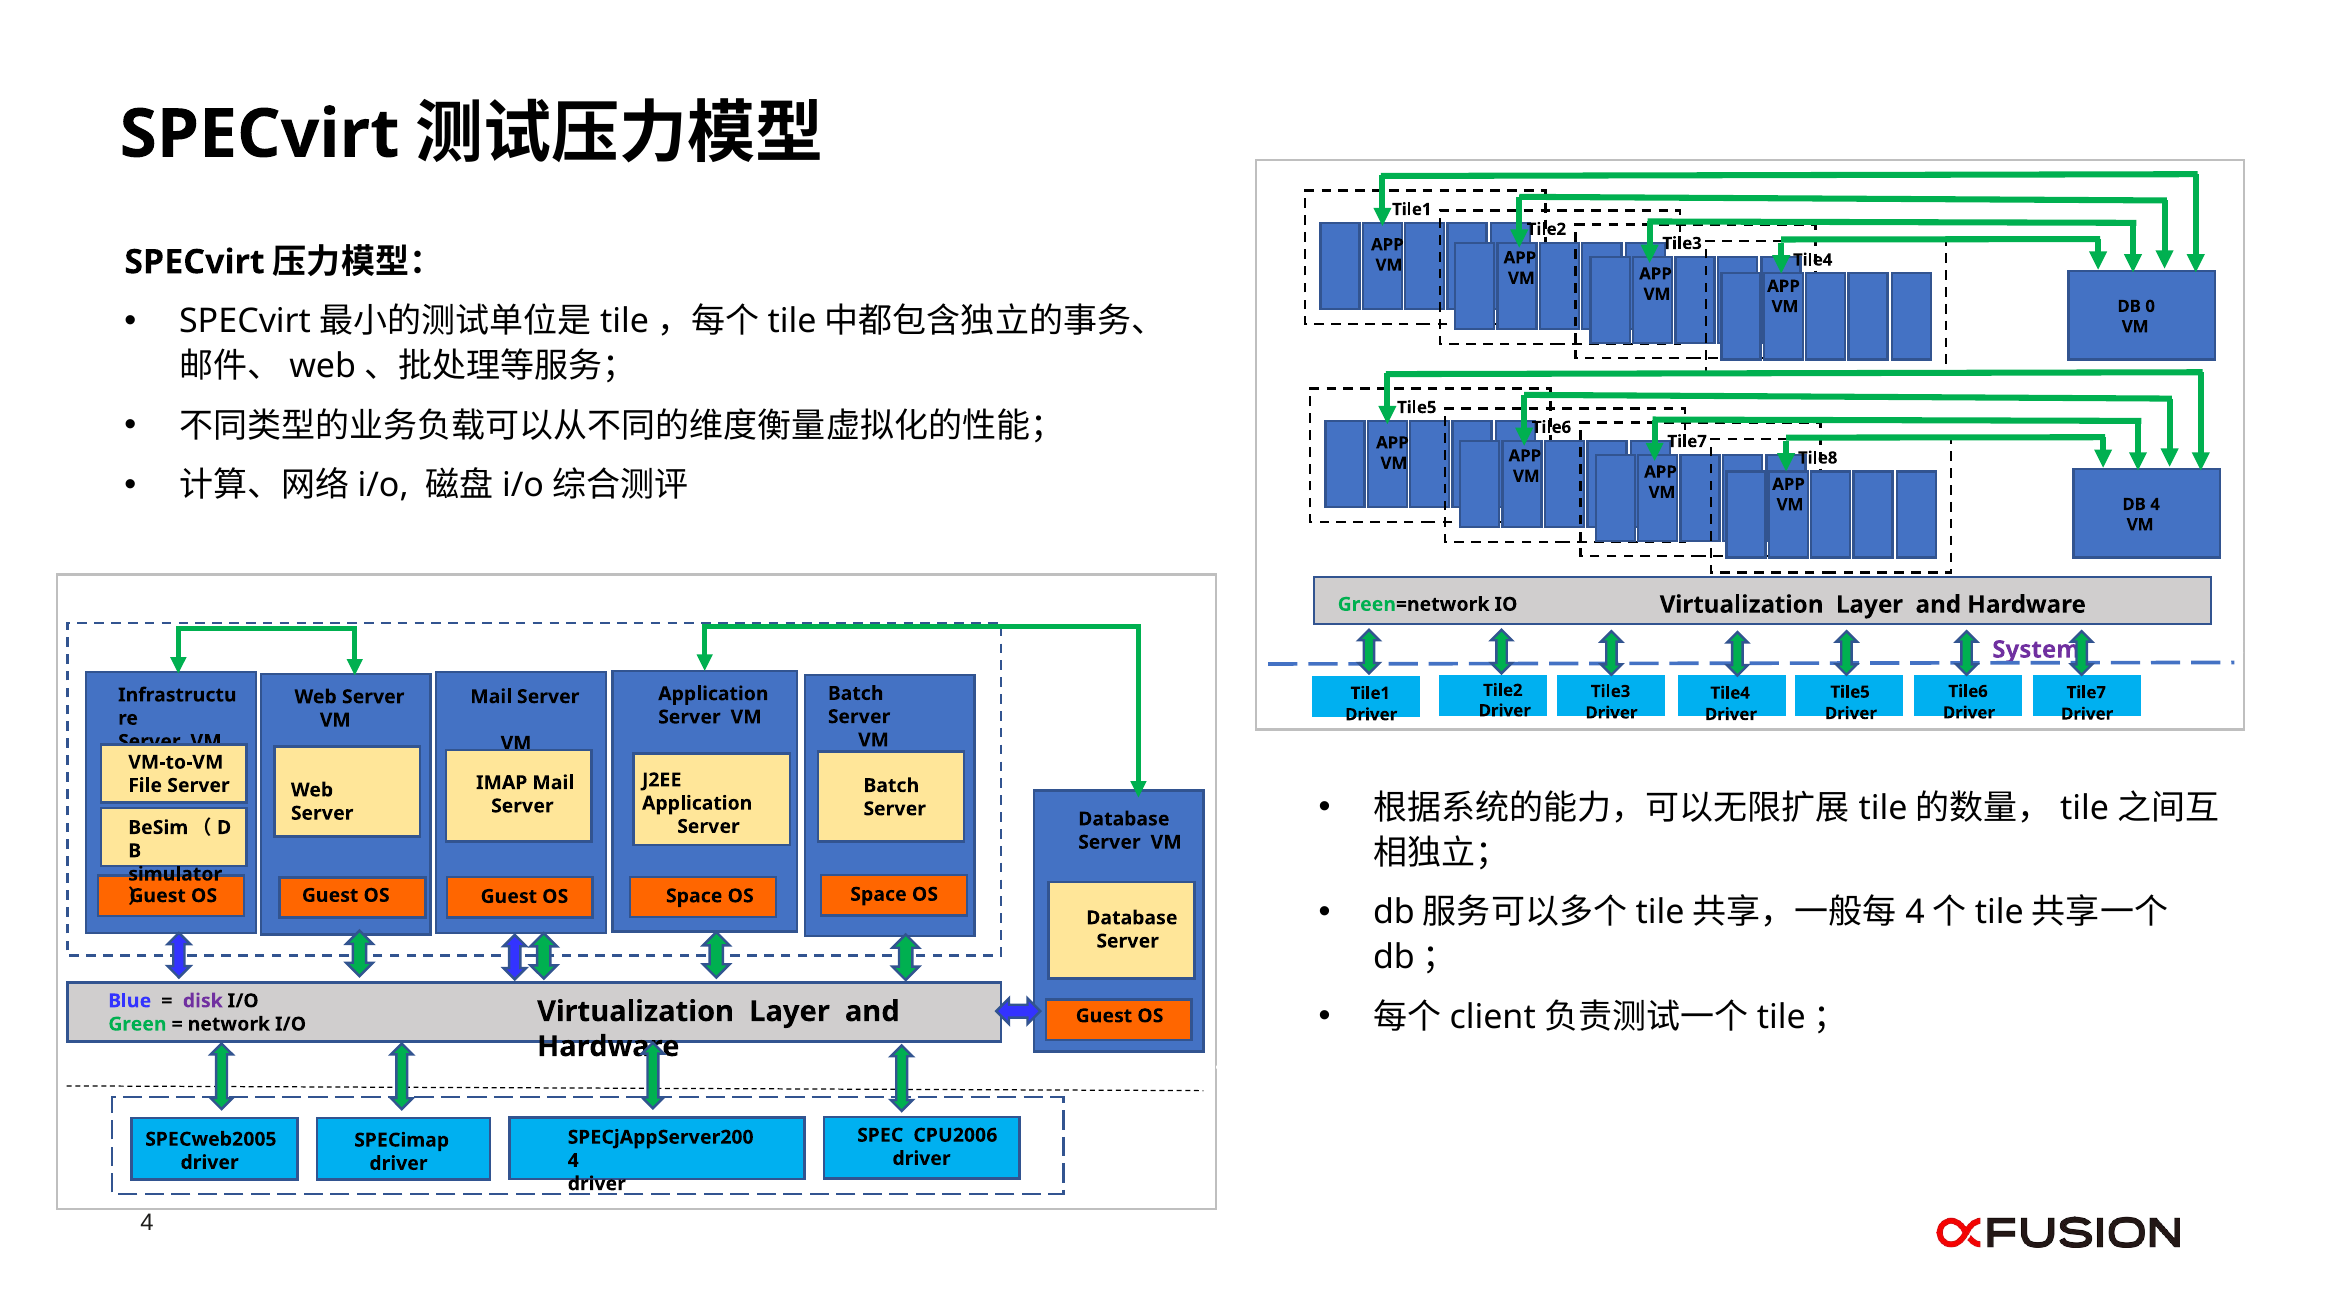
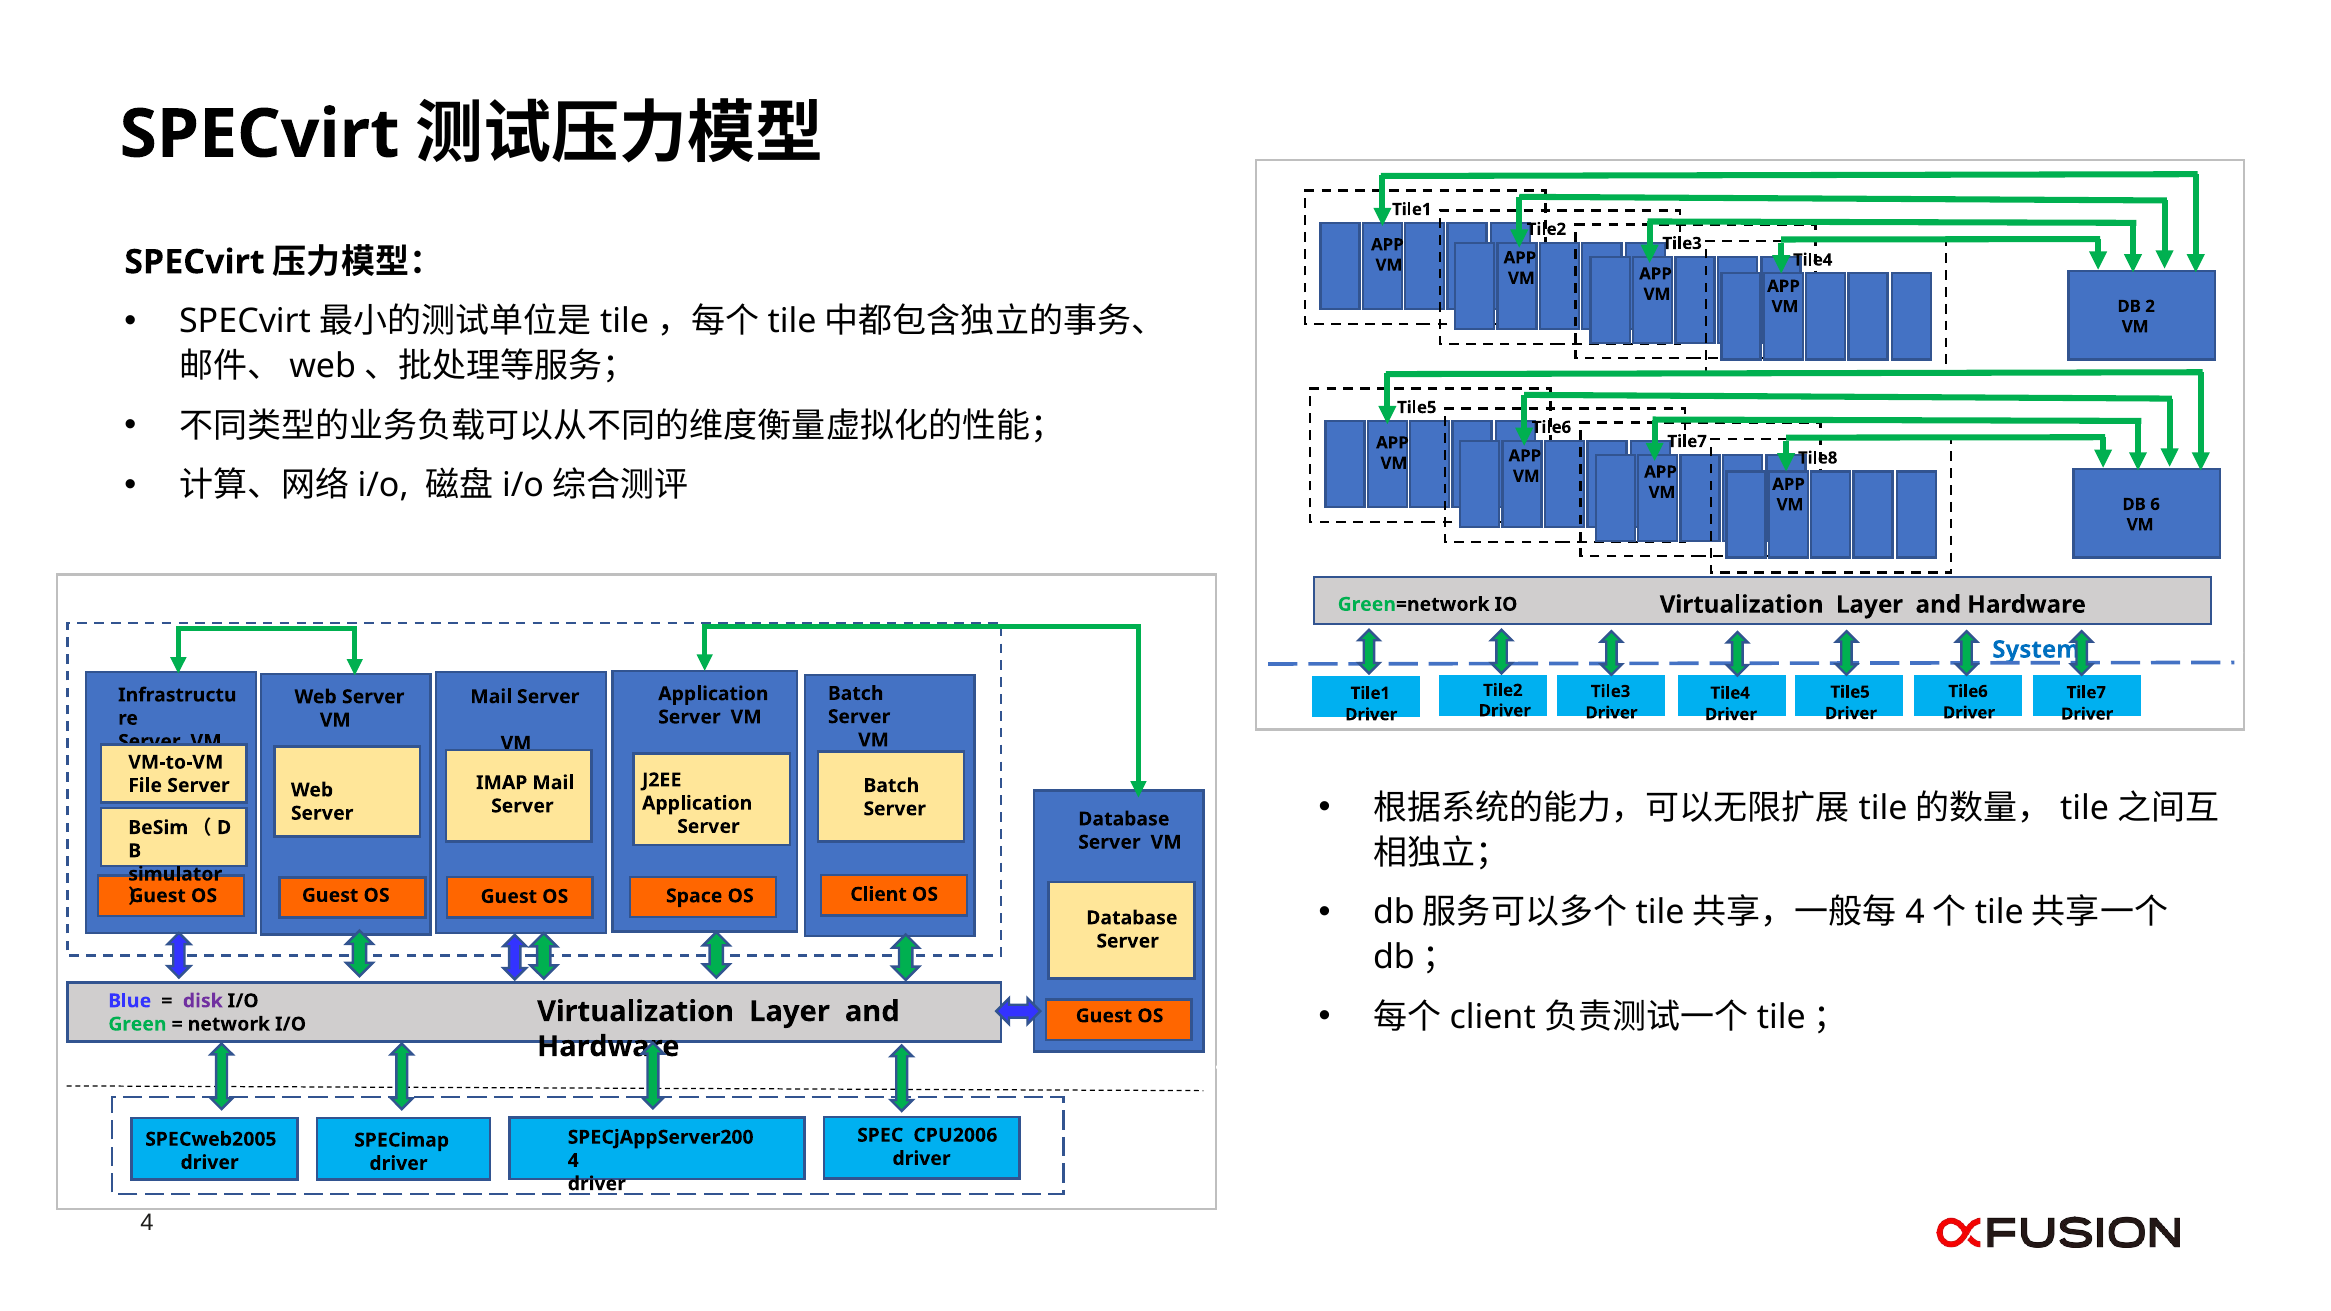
0: 0 -> 2
DB 4: 4 -> 6
System at (2036, 650) colour: purple -> blue
Space at (878, 894): Space -> Client
